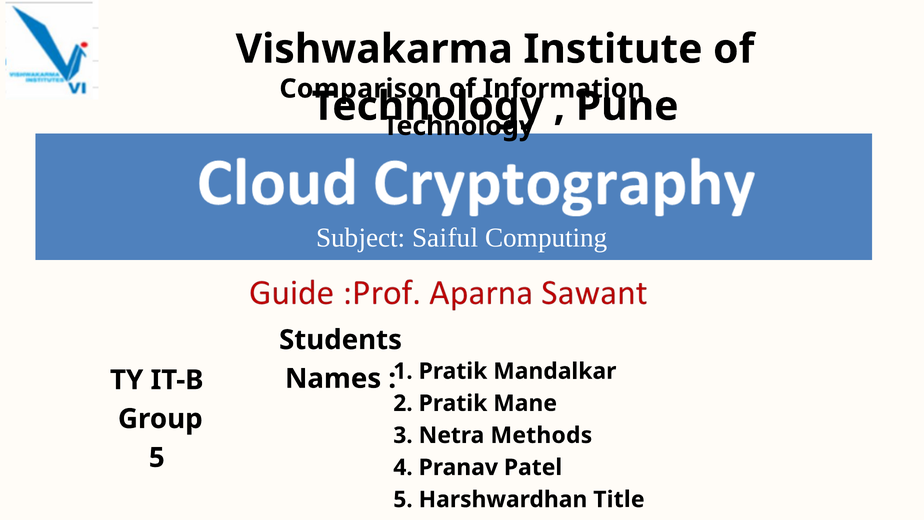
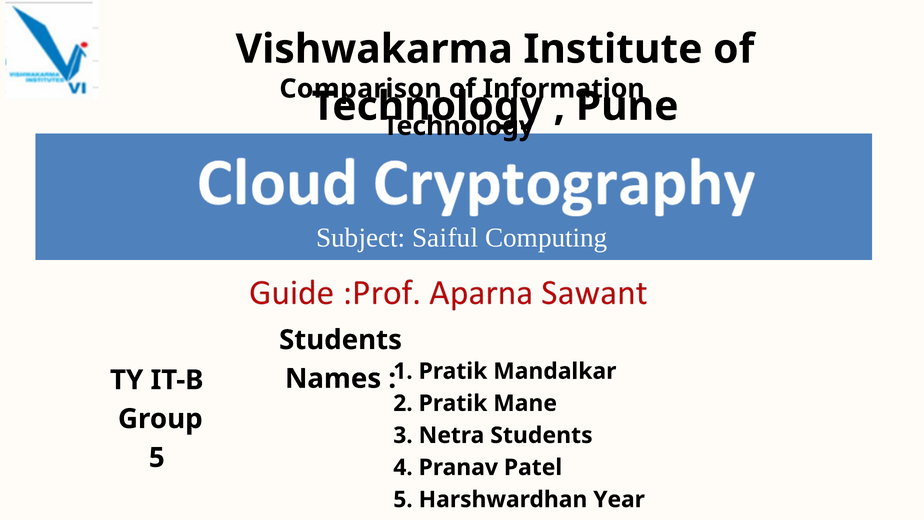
Netra Methods: Methods -> Students
Title: Title -> Year
